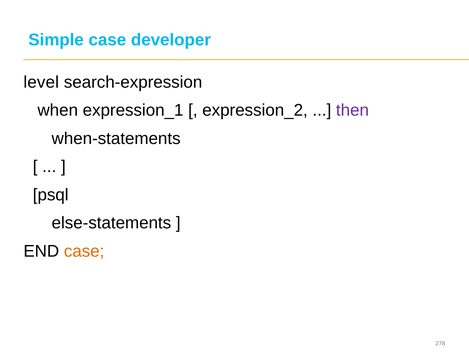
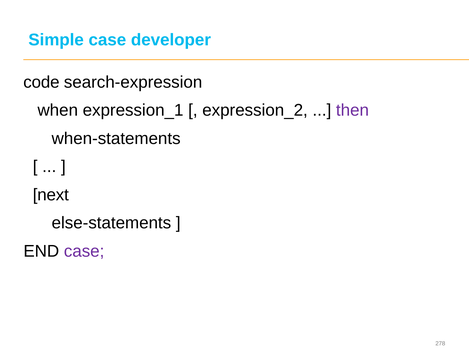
level: level -> code
psql: psql -> next
case at (84, 251) colour: orange -> purple
